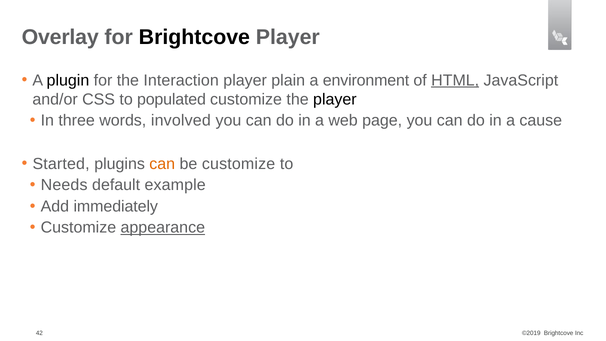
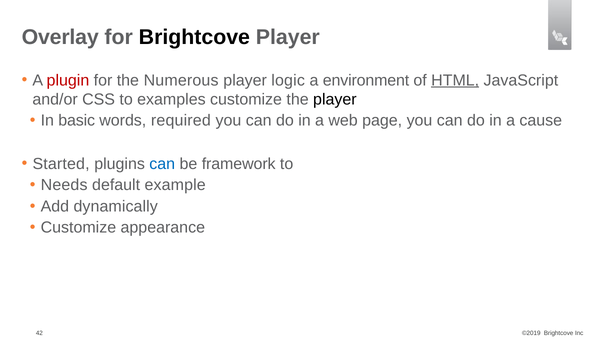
plugin colour: black -> red
Interaction: Interaction -> Numerous
plain: plain -> logic
populated: populated -> examples
three: three -> basic
involved: involved -> required
can at (162, 164) colour: orange -> blue
be customize: customize -> framework
immediately: immediately -> dynamically
appearance underline: present -> none
